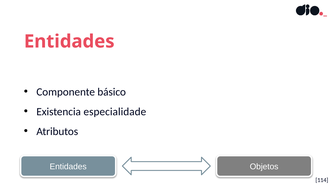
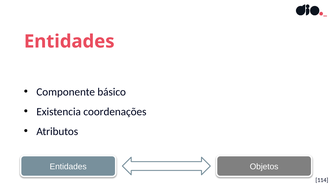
especialidade: especialidade -> coordenações
